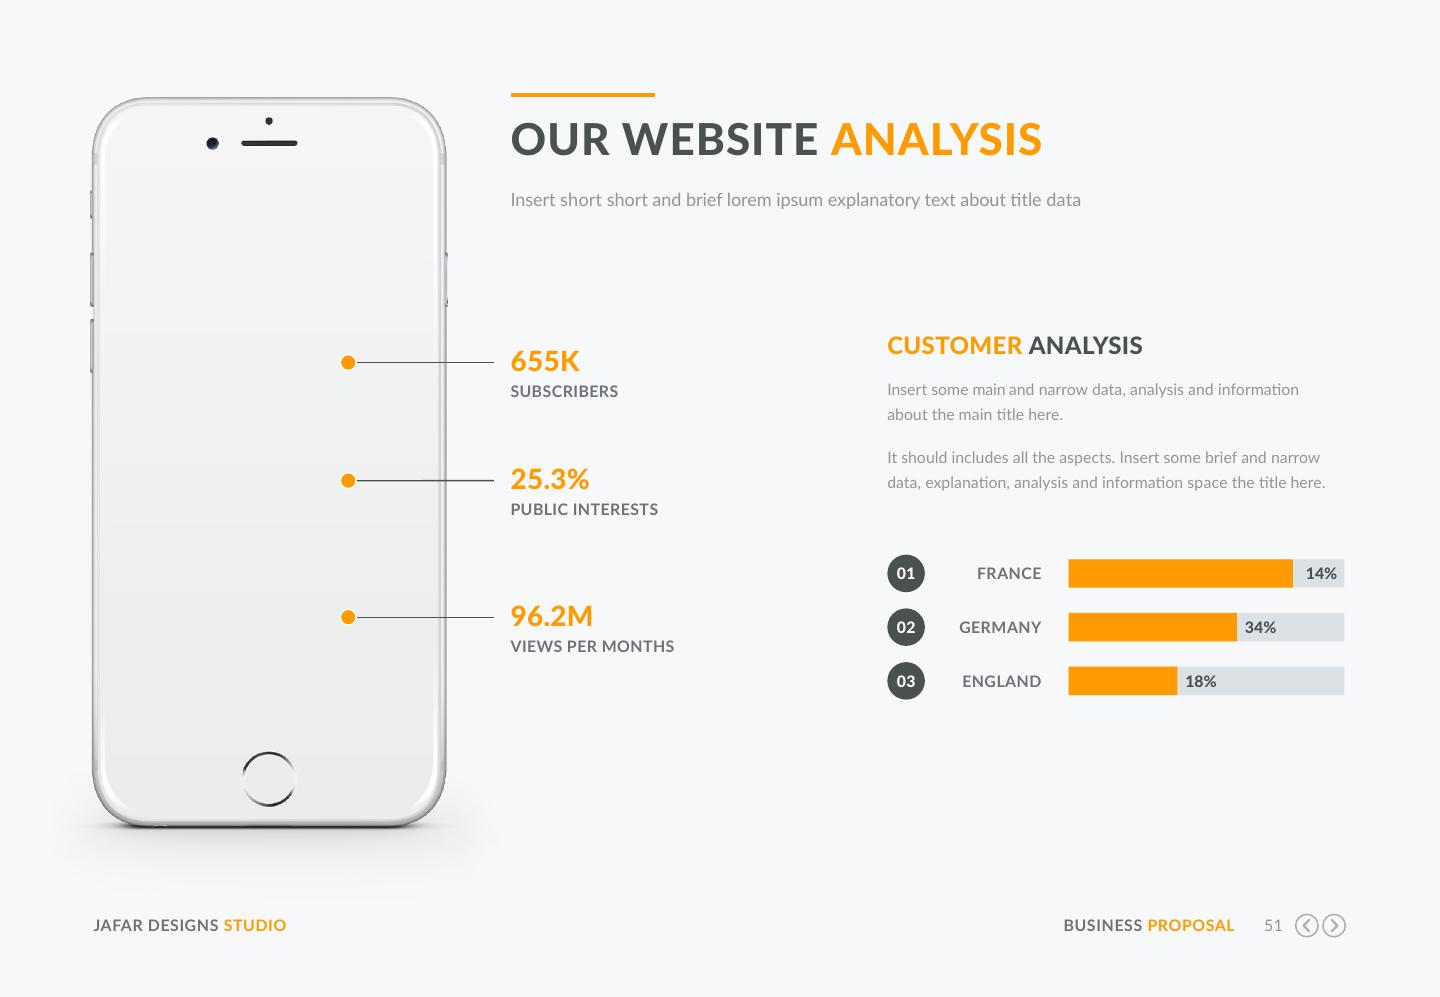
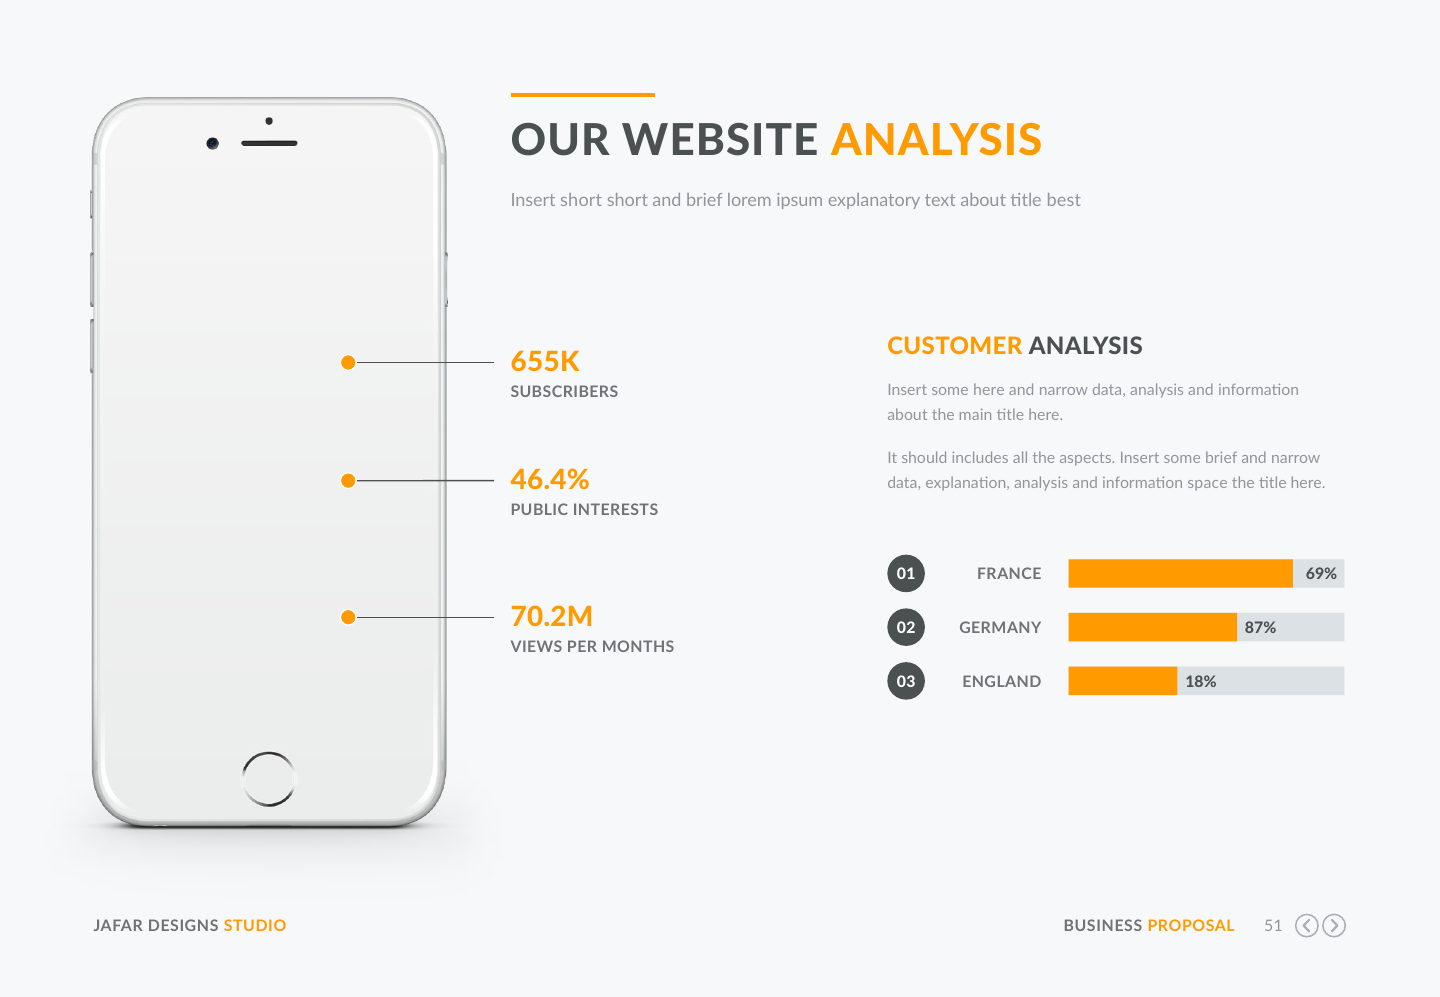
title data: data -> best
some main: main -> here
25.3%: 25.3% -> 46.4%
14%: 14% -> 69%
96.2M: 96.2M -> 70.2M
34%: 34% -> 87%
